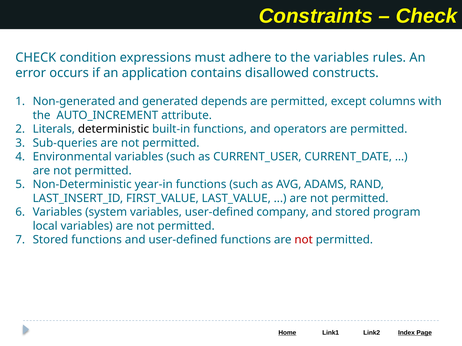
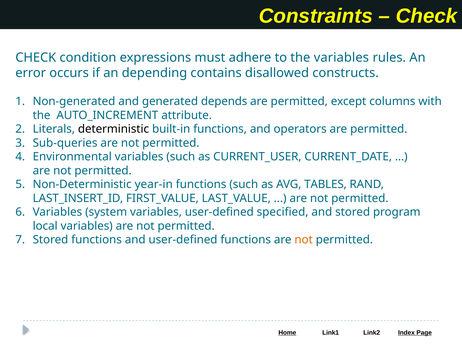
application: application -> depending
ADAMS: ADAMS -> TABLES
company: company -> specified
not at (304, 240) colour: red -> orange
